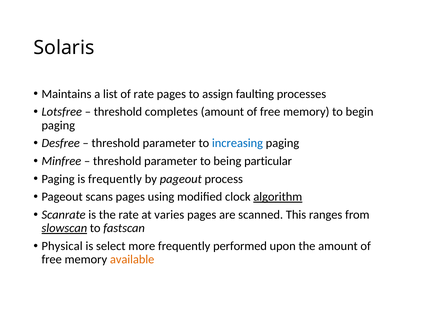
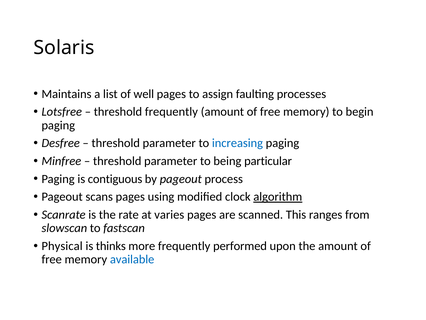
of rate: rate -> well
threshold completes: completes -> frequently
is frequently: frequently -> contiguous
slowscan underline: present -> none
select: select -> thinks
available colour: orange -> blue
